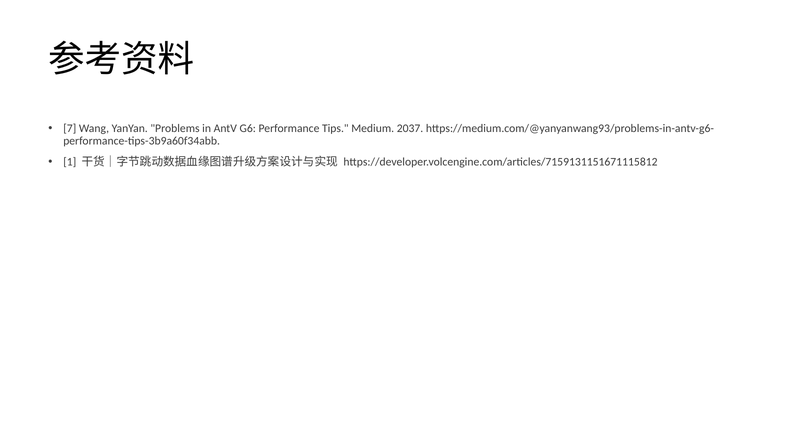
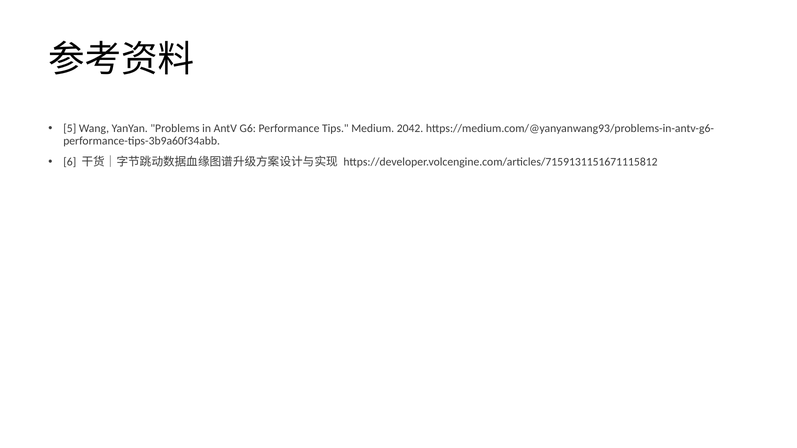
7: 7 -> 5
2037: 2037 -> 2042
1: 1 -> 6
